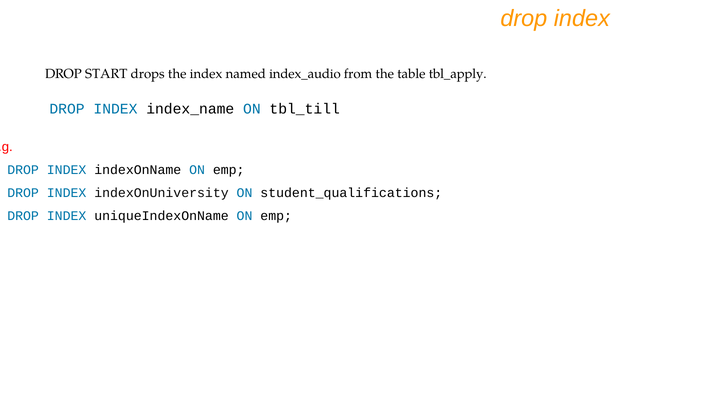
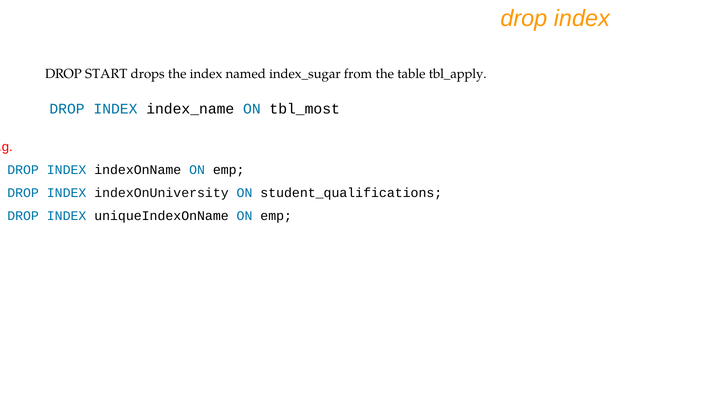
index_audio: index_audio -> index_sugar
tbl_till: tbl_till -> tbl_most
